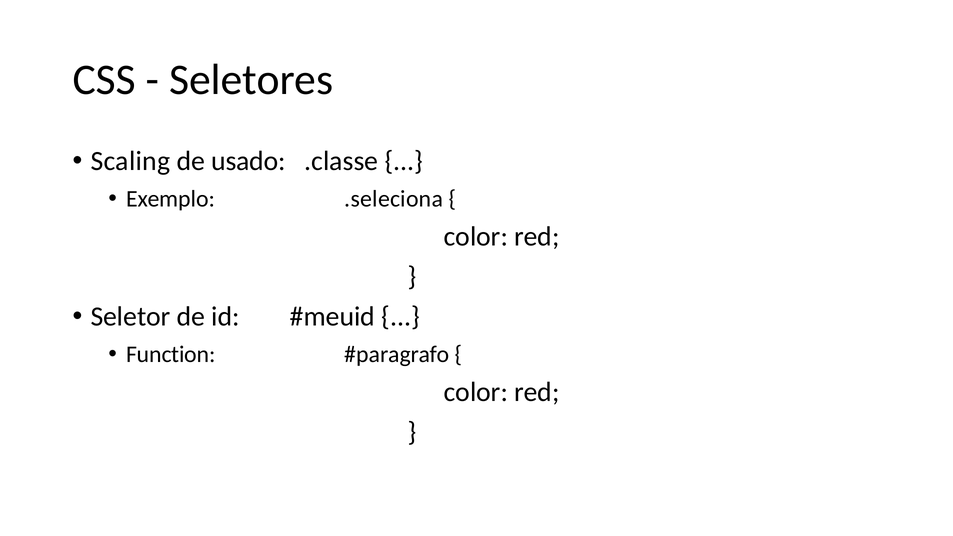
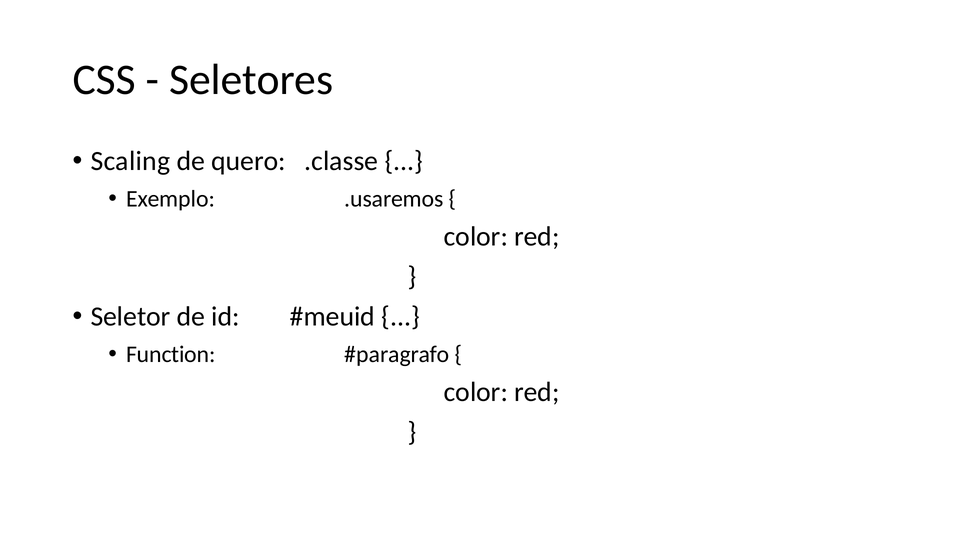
usado: usado -> quero
.seleciona: .seleciona -> .usaremos
